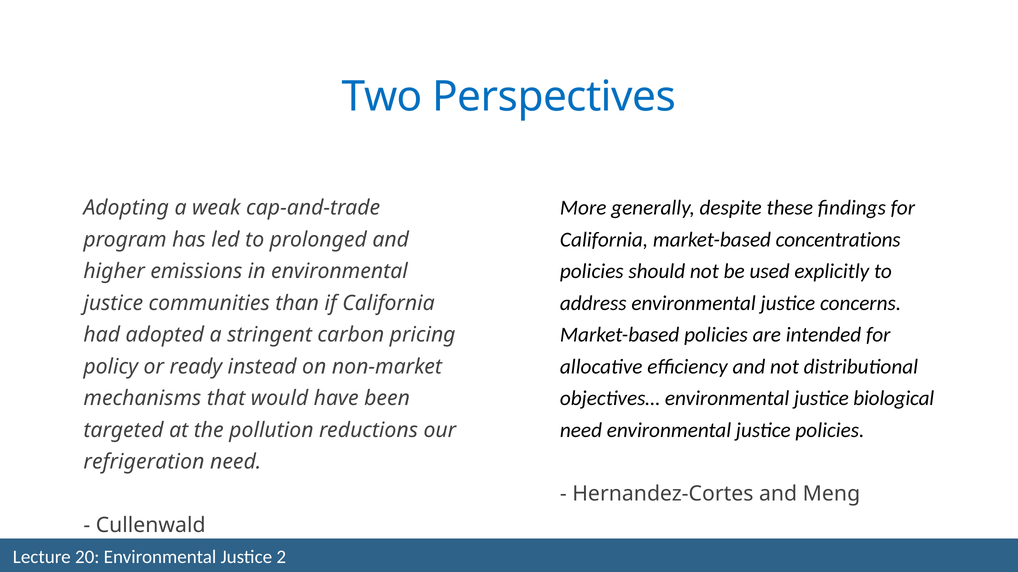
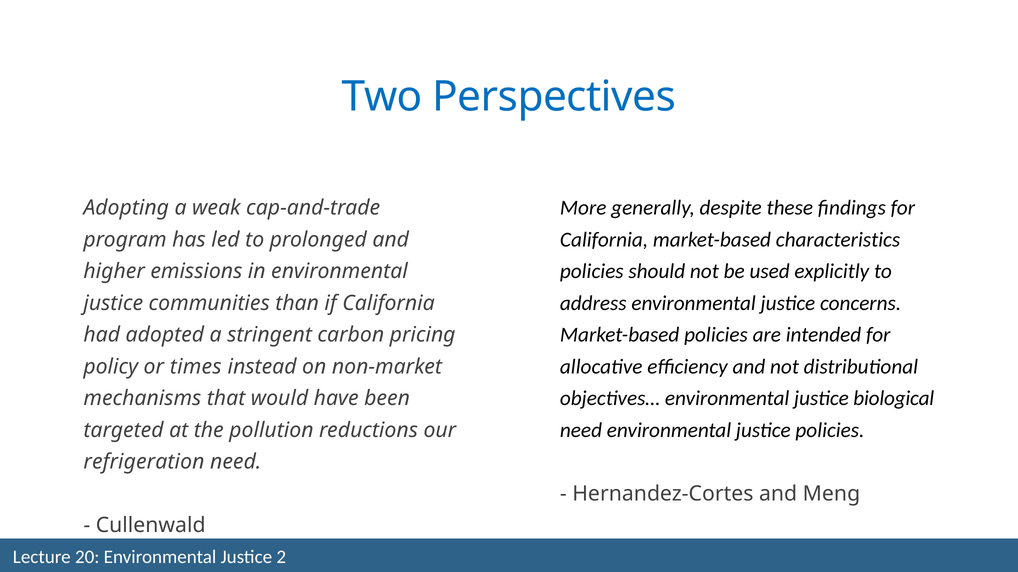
concentrations: concentrations -> characteristics
ready: ready -> times
